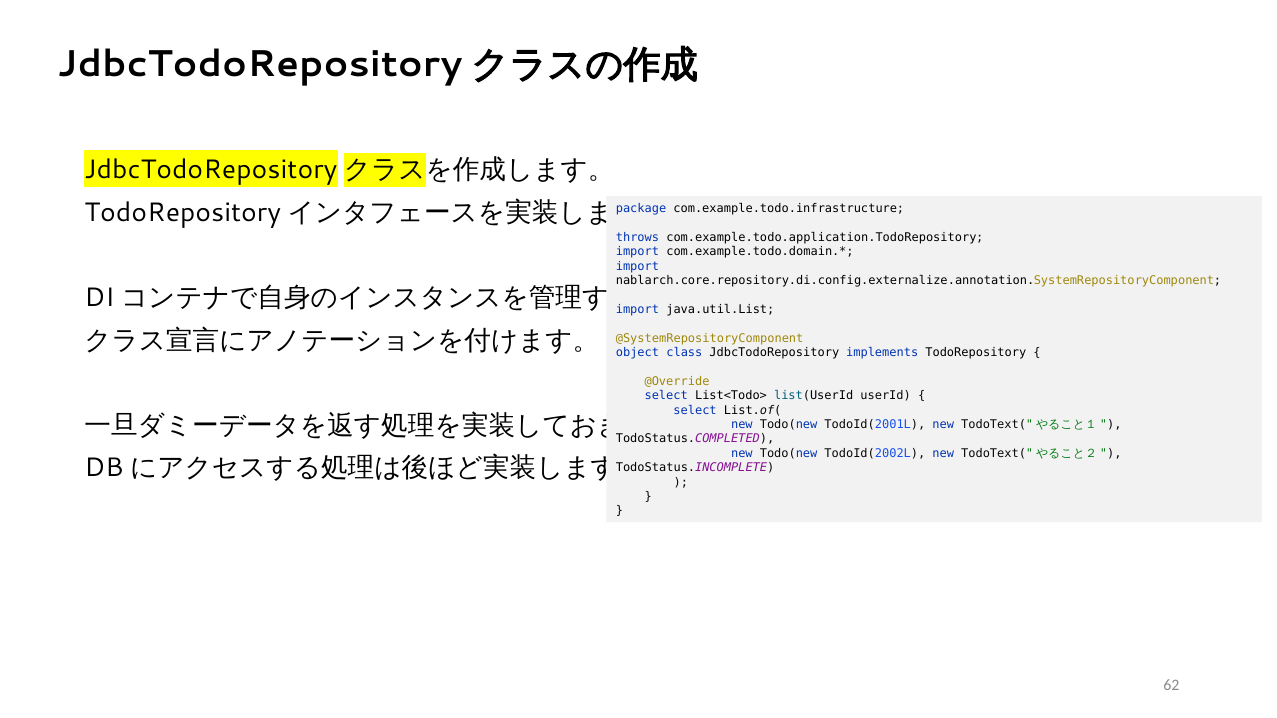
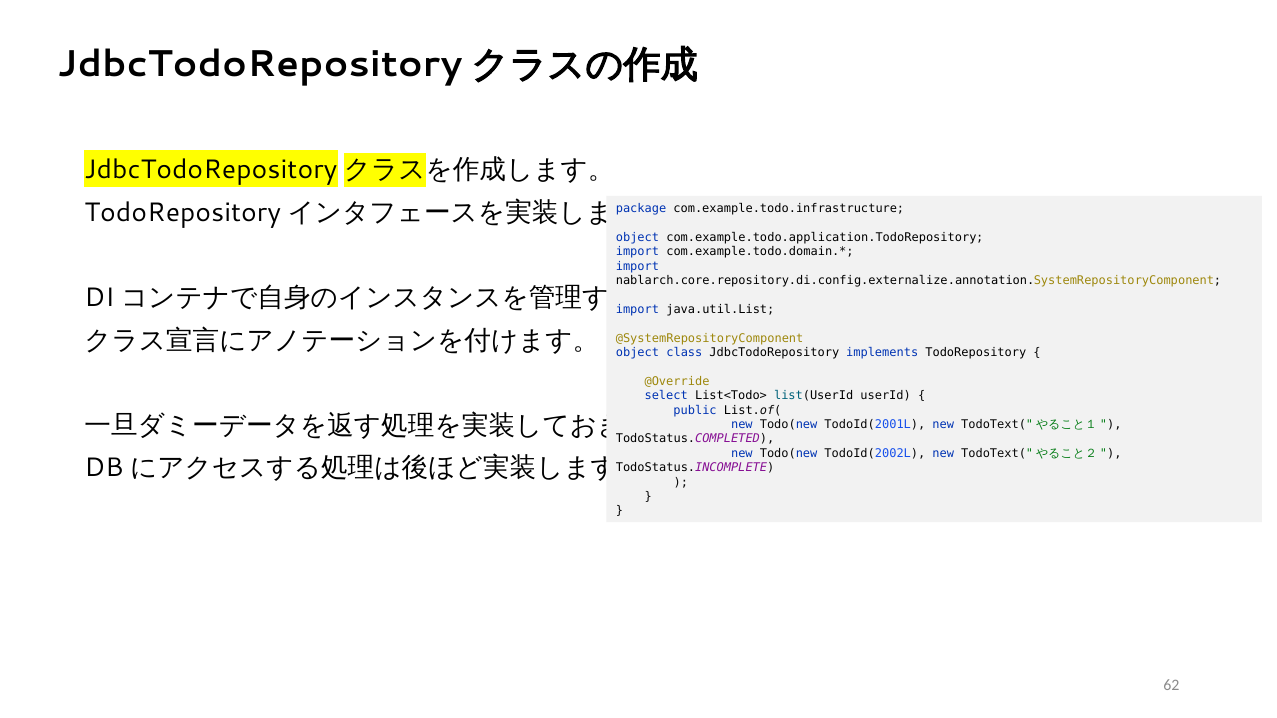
throws at (637, 238): throws -> object
select at (695, 410): select -> public
